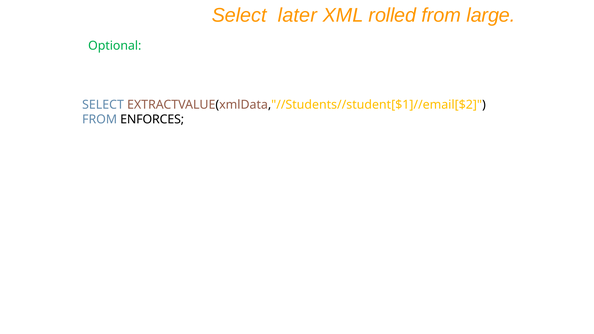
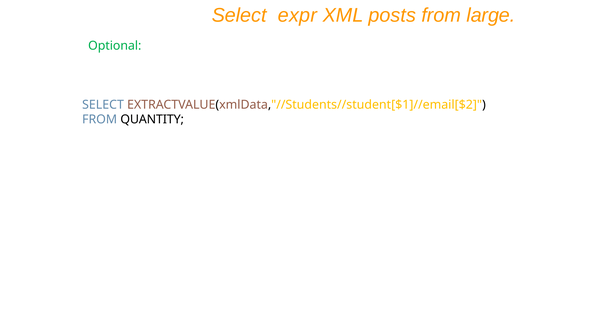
later: later -> expr
rolled: rolled -> posts
ENFORCES: ENFORCES -> QUANTITY
